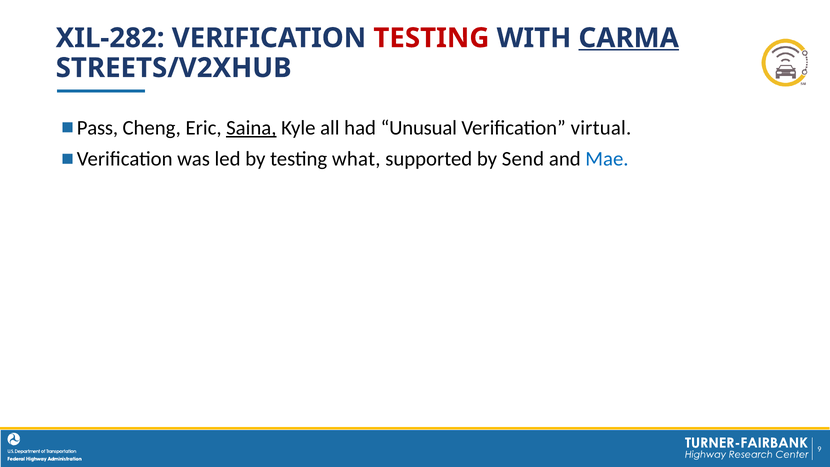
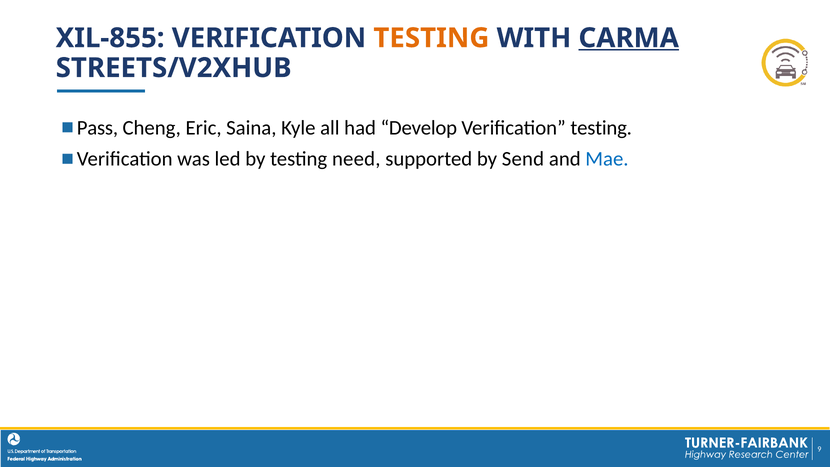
XIL-282: XIL-282 -> XIL-855
TESTING at (431, 38) colour: red -> orange
Saina underline: present -> none
Unusual: Unusual -> Develop
virtual at (601, 128): virtual -> testing
what: what -> need
